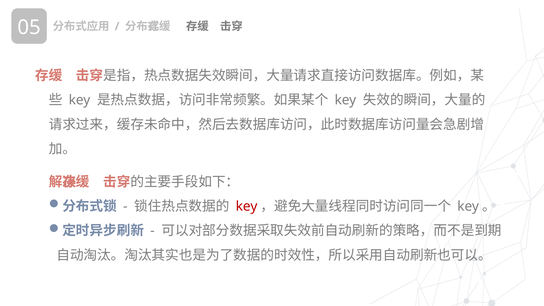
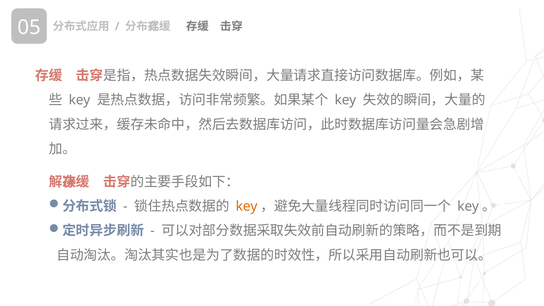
key at (247, 206) colour: red -> orange
